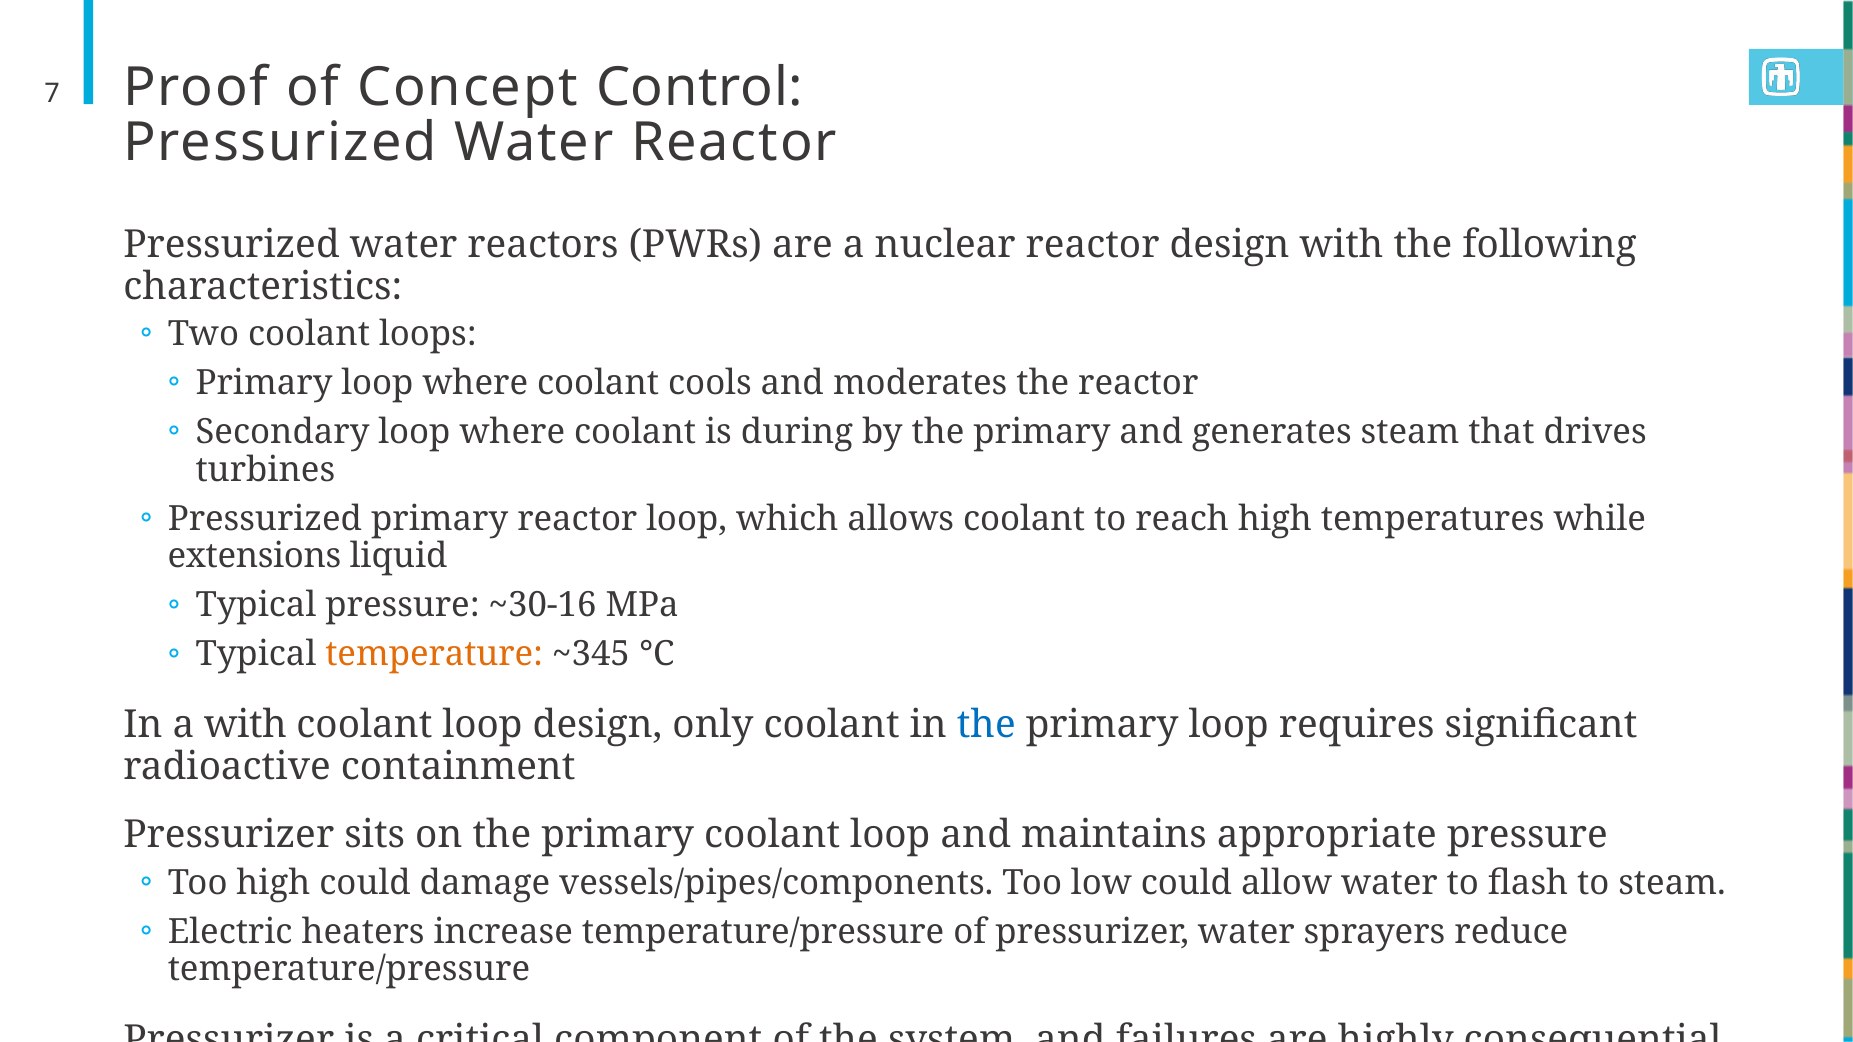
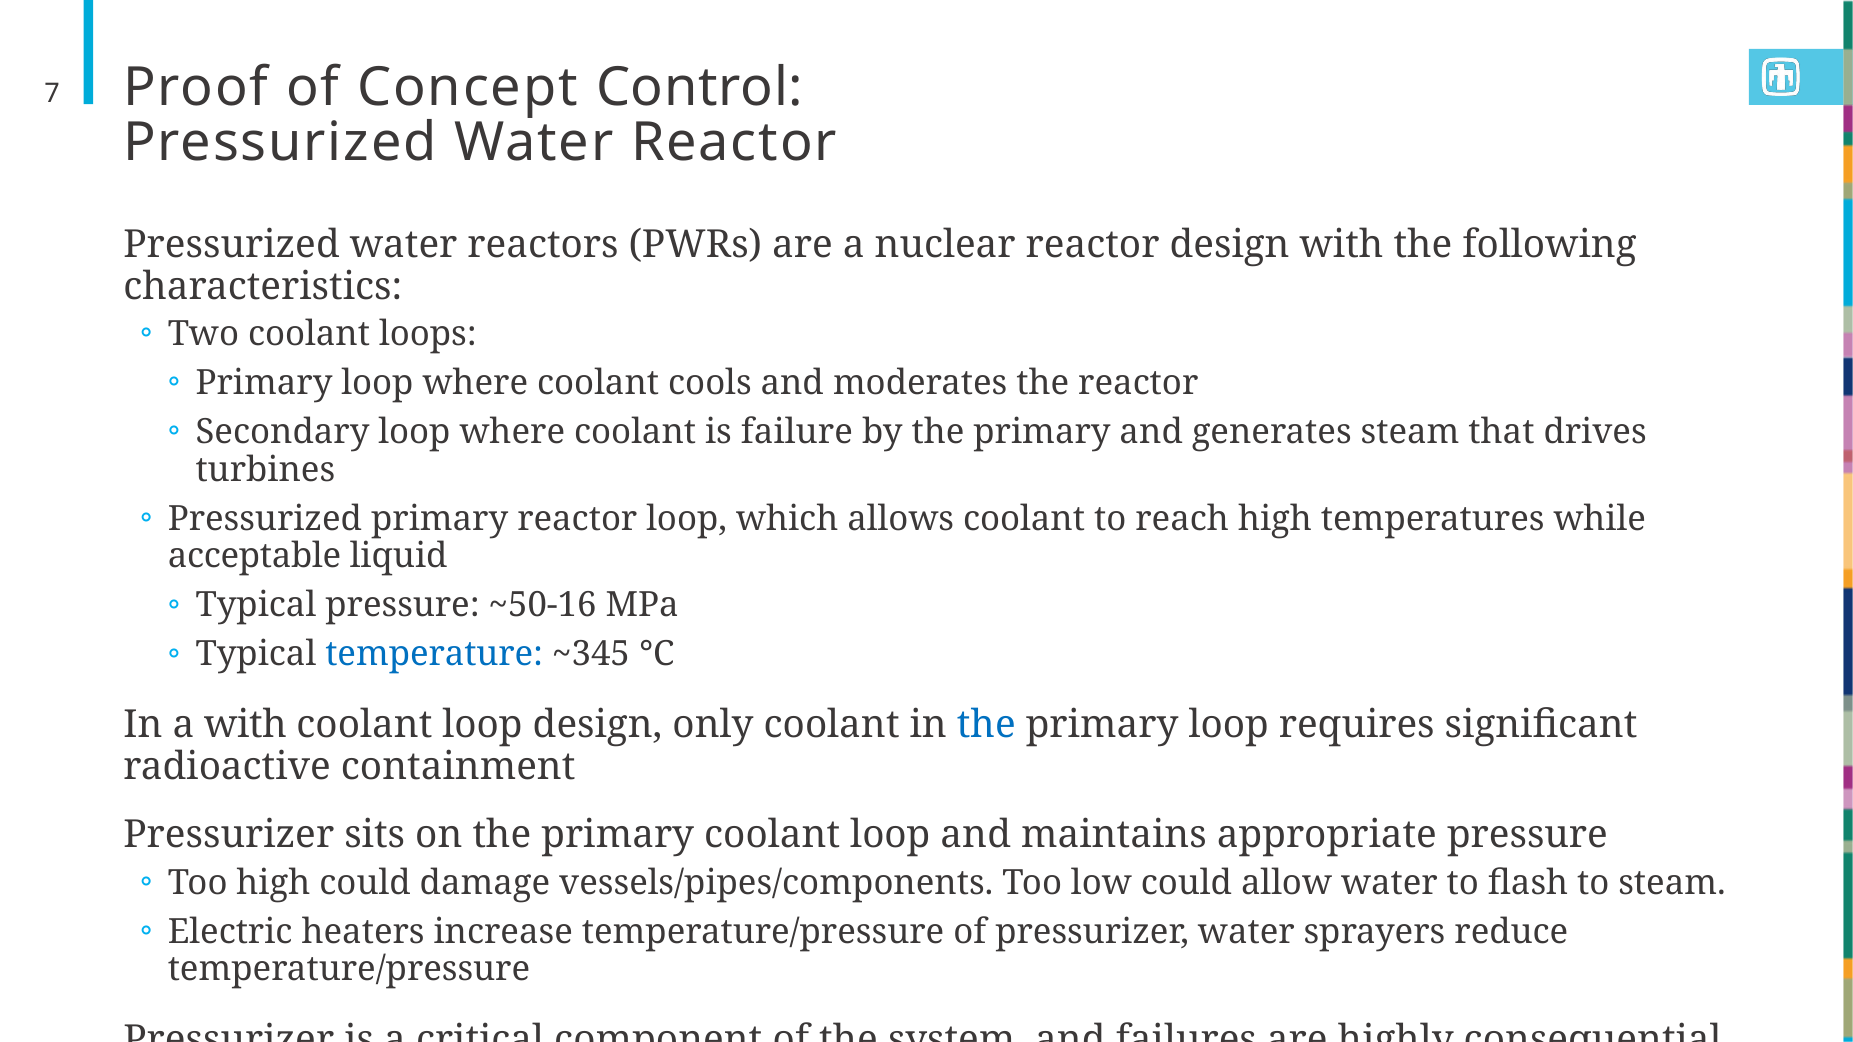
during: during -> failure
extensions: extensions -> acceptable
~30-16: ~30-16 -> ~50-16
temperature colour: orange -> blue
